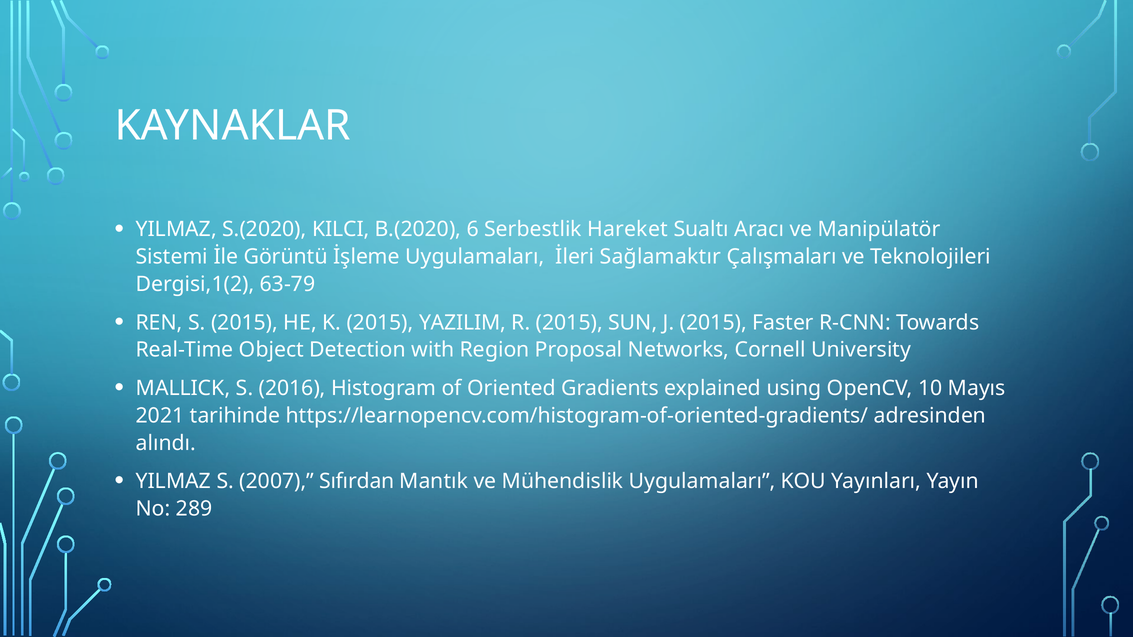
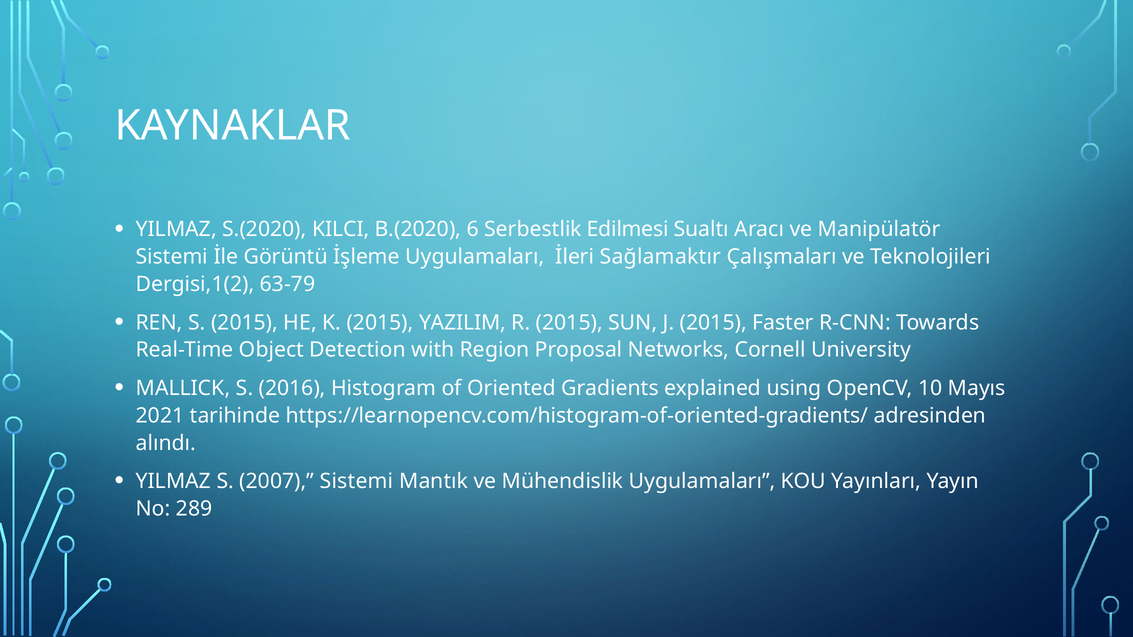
Hareket: Hareket -> Edilmesi
2007 Sıfırdan: Sıfırdan -> Sistemi
